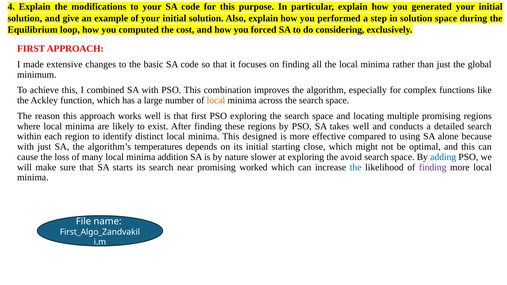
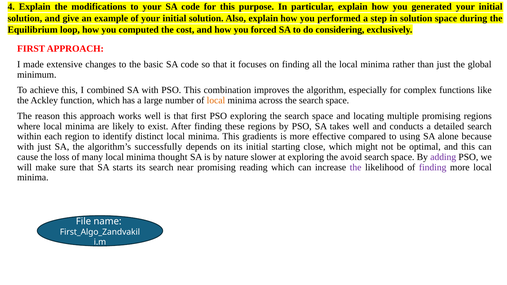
designed: designed -> gradients
temperatures: temperatures -> successfully
addition: addition -> thought
adding colour: blue -> purple
worked: worked -> reading
the at (356, 167) colour: blue -> purple
